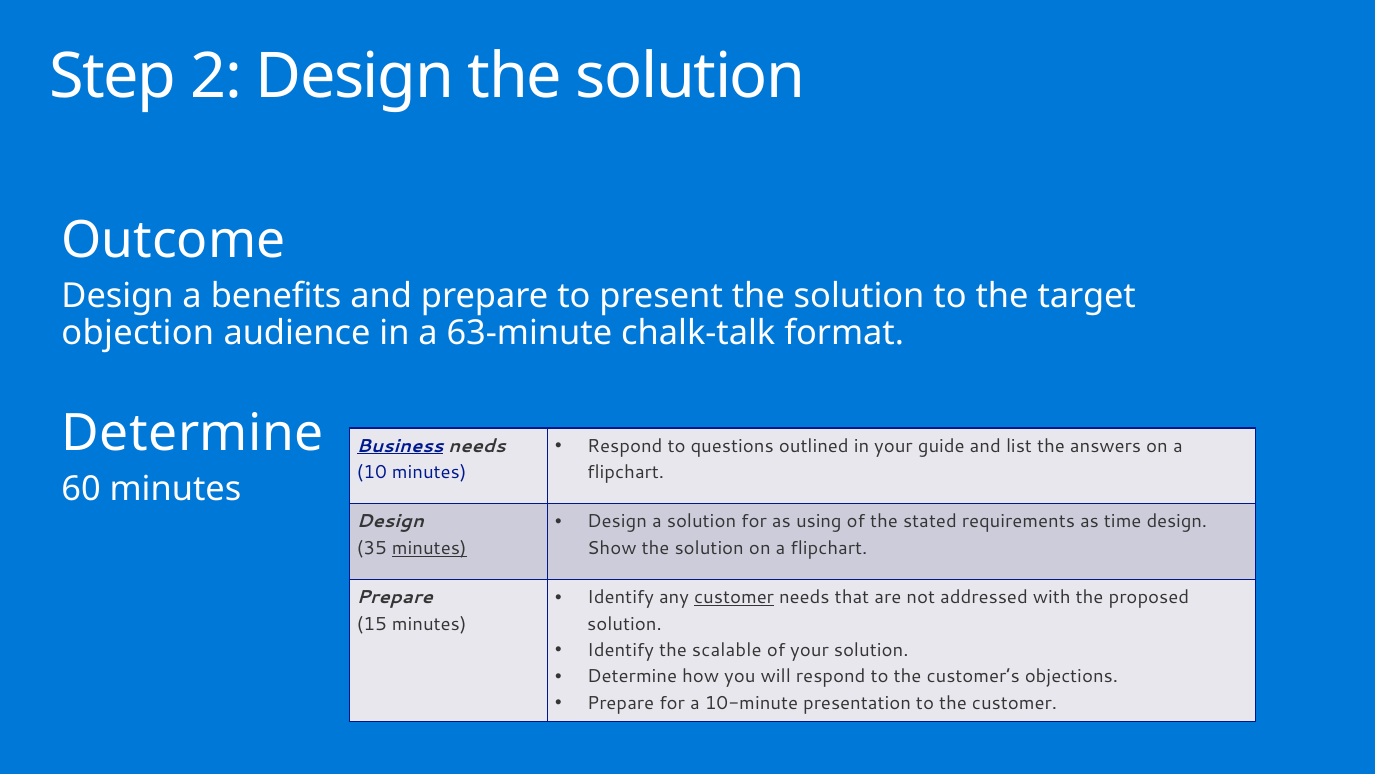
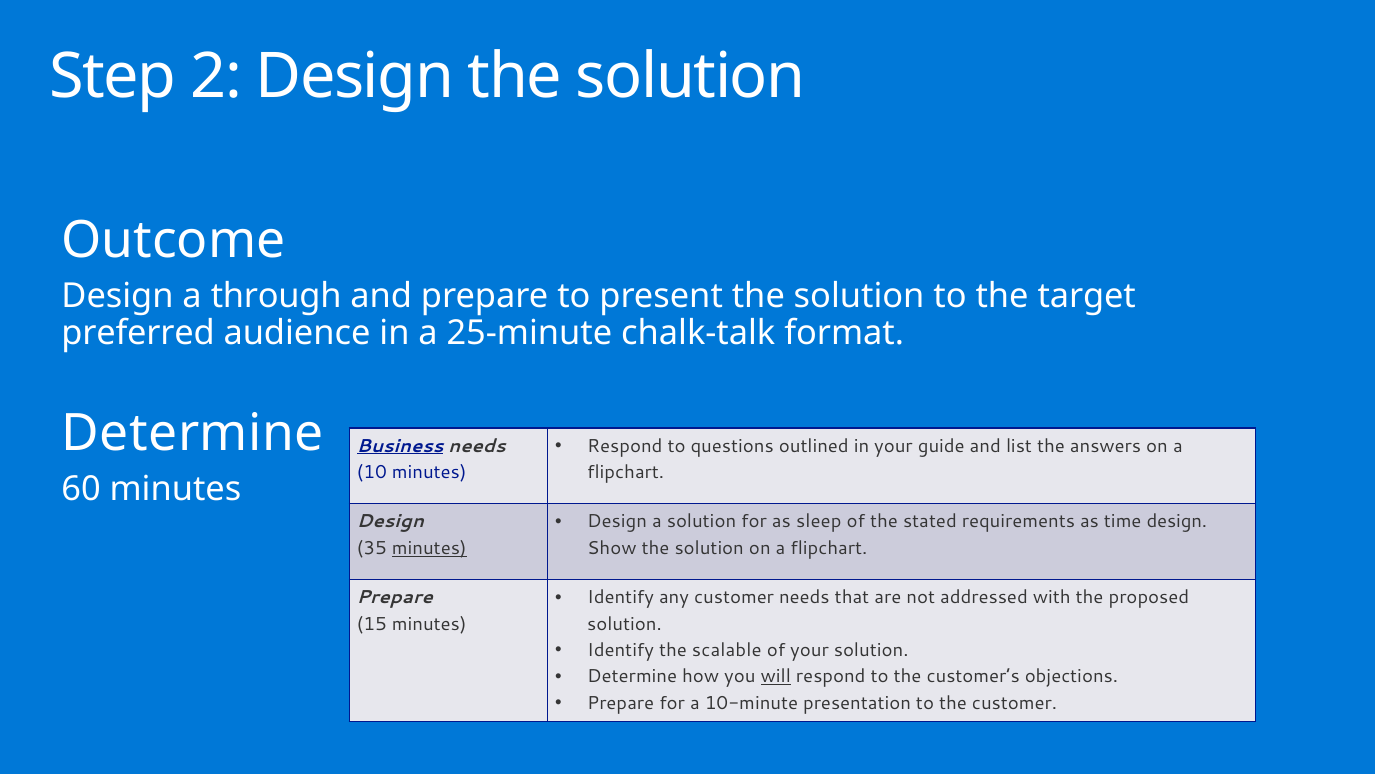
benefits: benefits -> through
objection: objection -> preferred
63-minute: 63-minute -> 25-minute
using: using -> sleep
customer at (734, 597) underline: present -> none
will underline: none -> present
